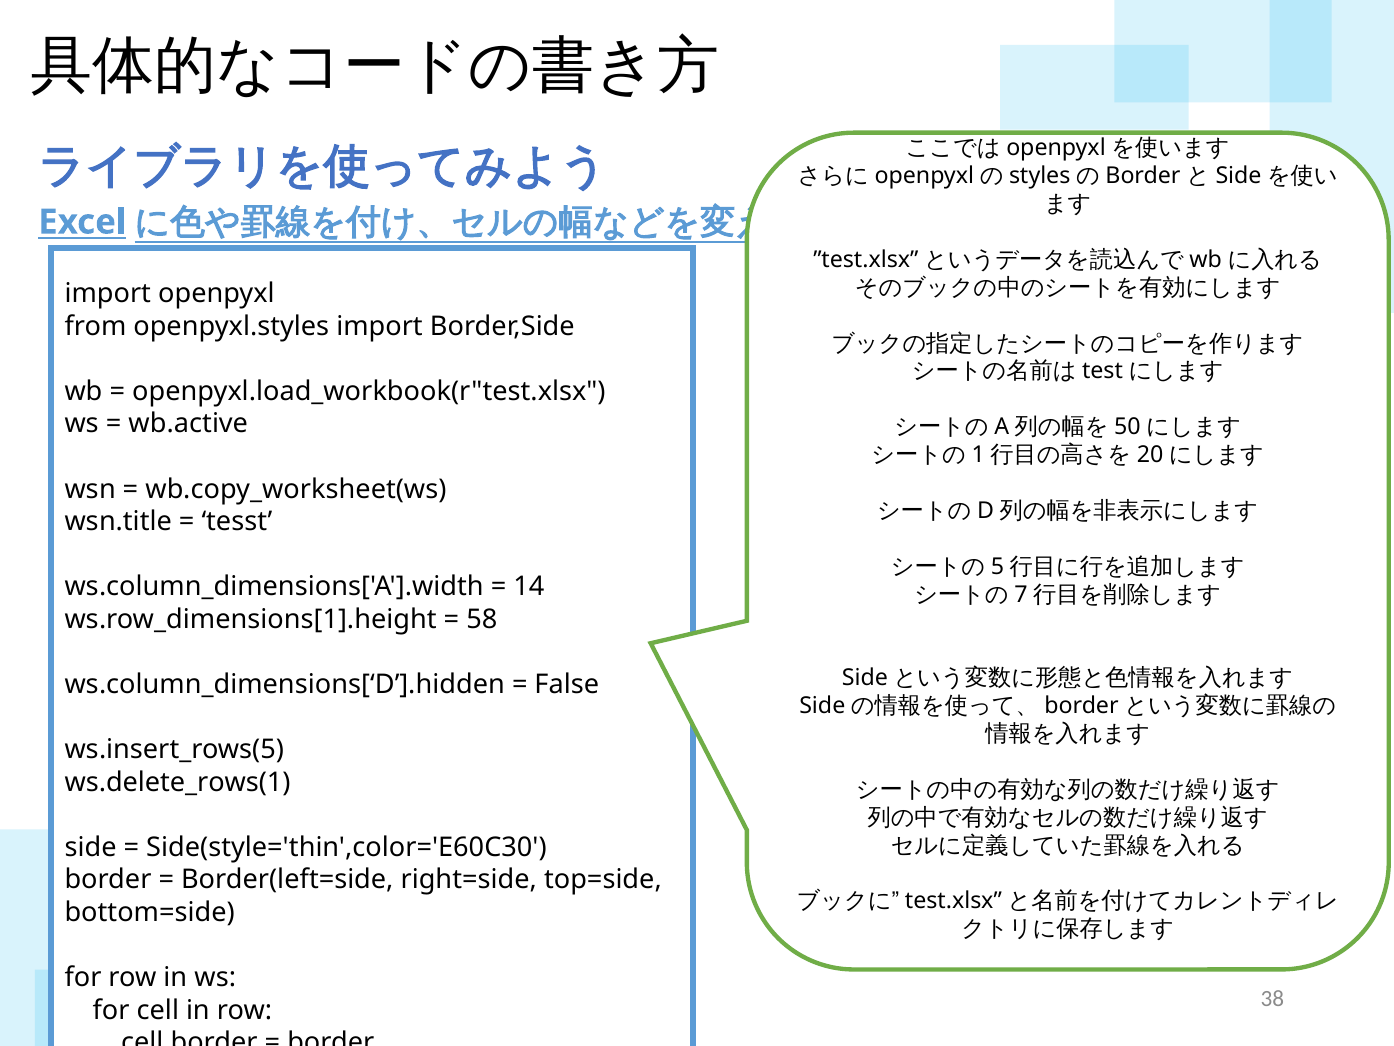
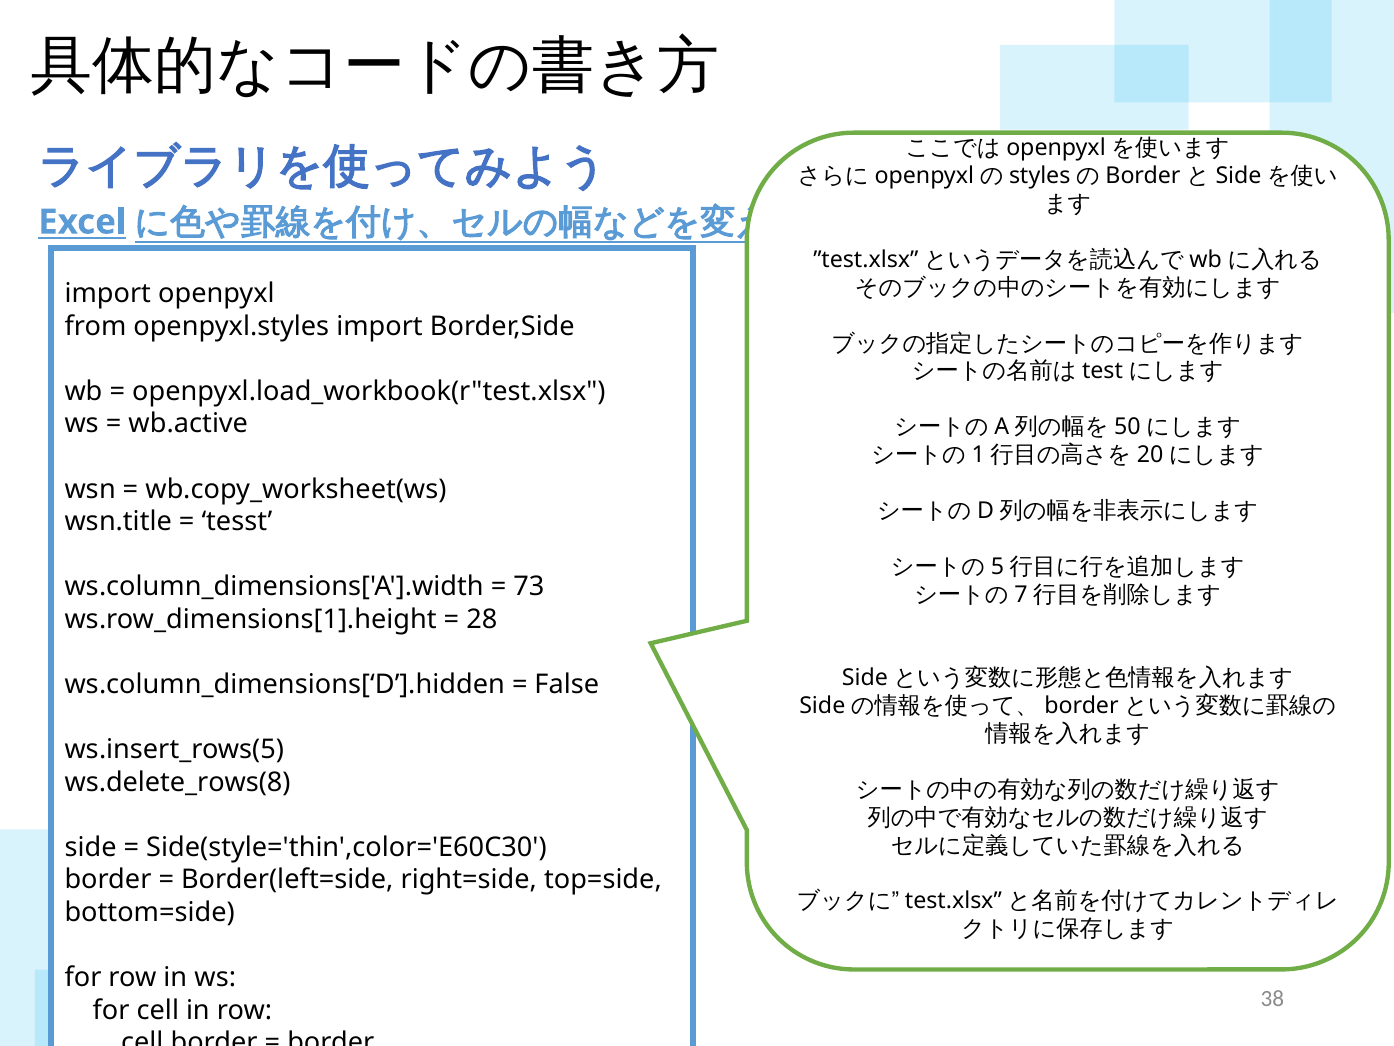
14: 14 -> 73
58: 58 -> 28
ws.delete_rows(1: ws.delete_rows(1 -> ws.delete_rows(8
